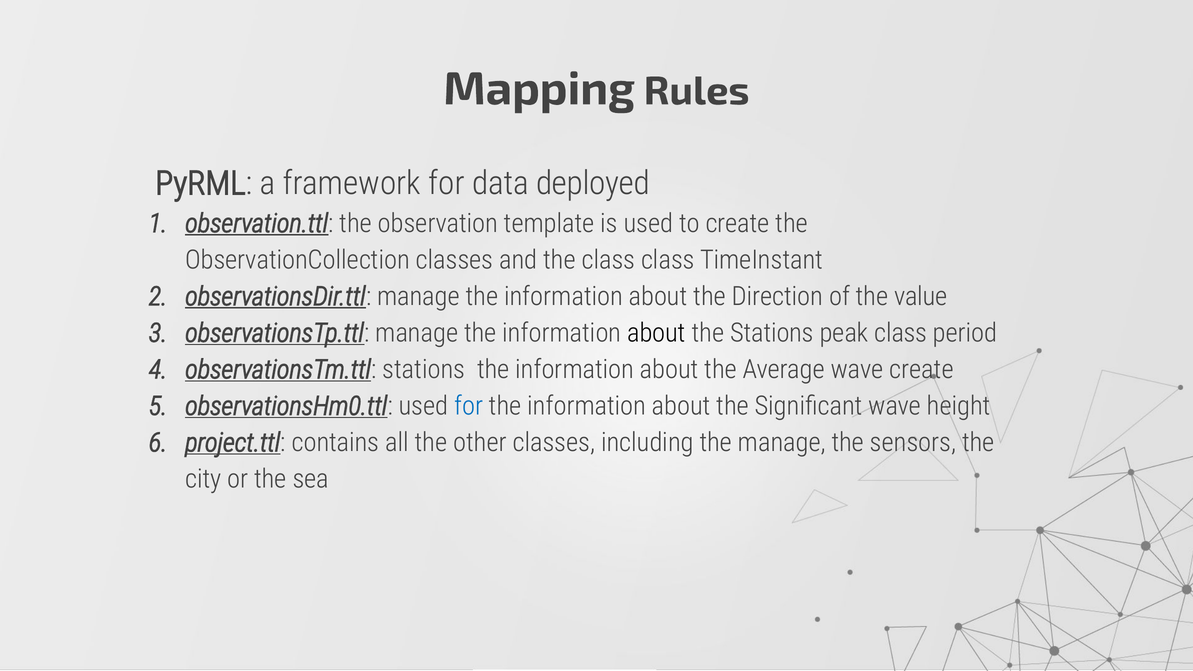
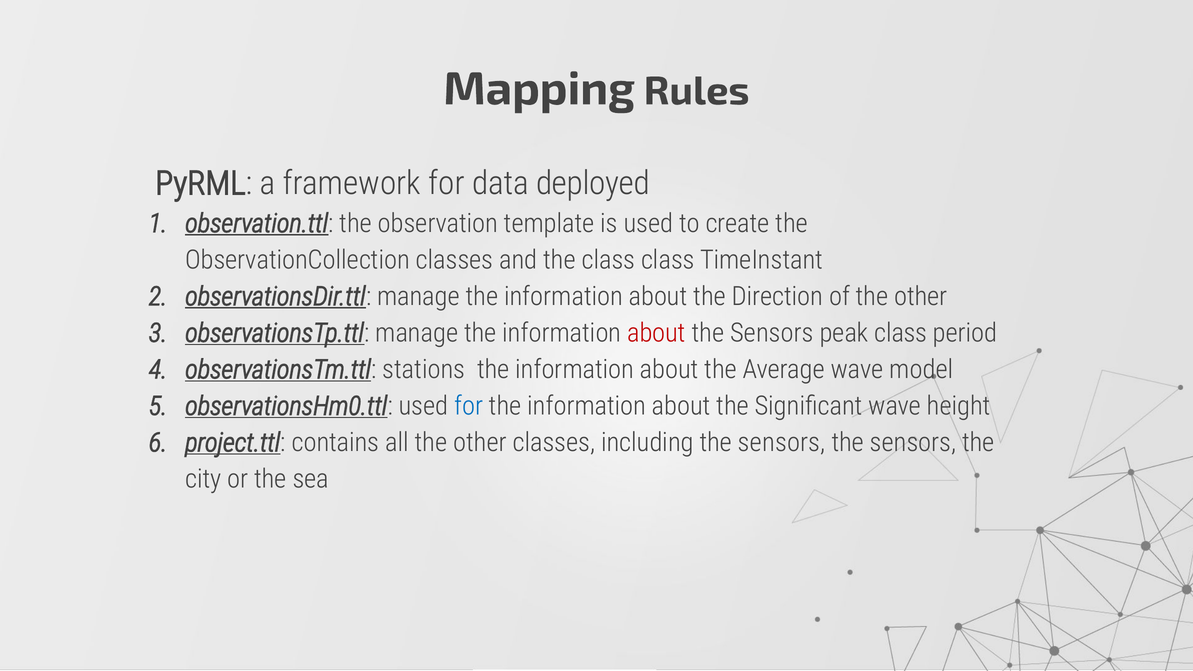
of the value: value -> other
about at (656, 333) colour: black -> red
Stations at (772, 333): Stations -> Sensors
wave create: create -> model
including the manage: manage -> sensors
